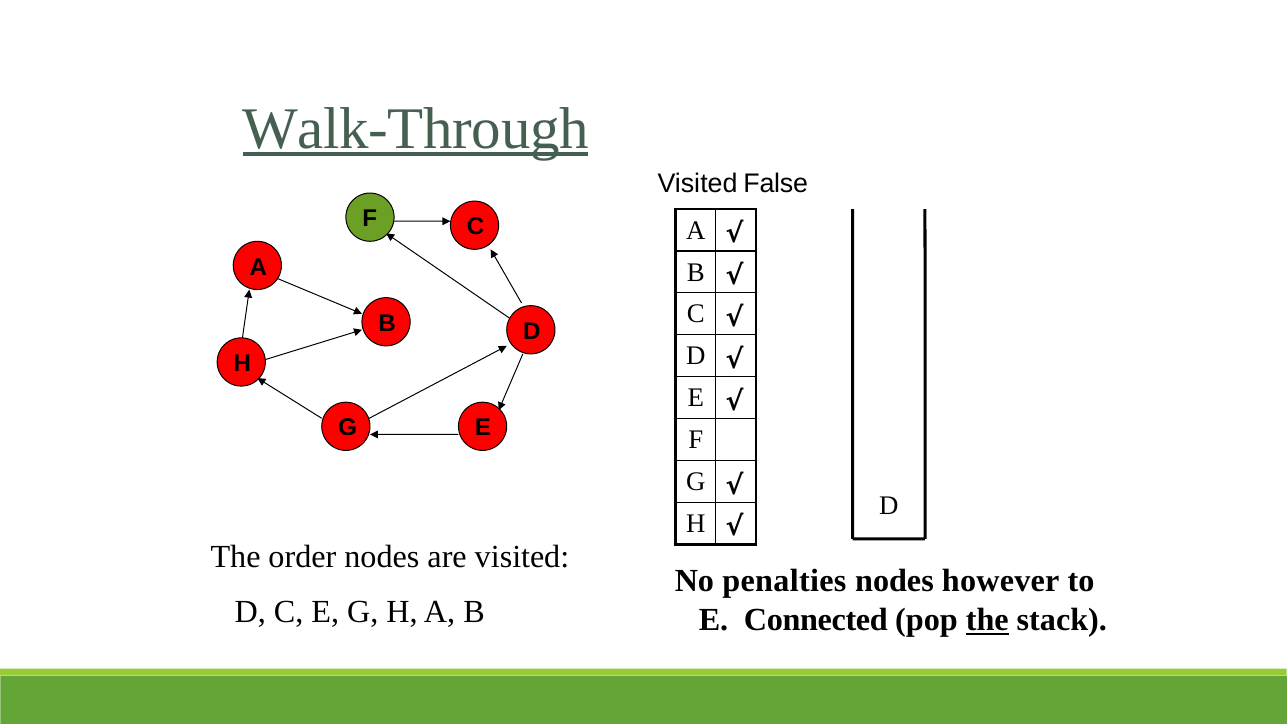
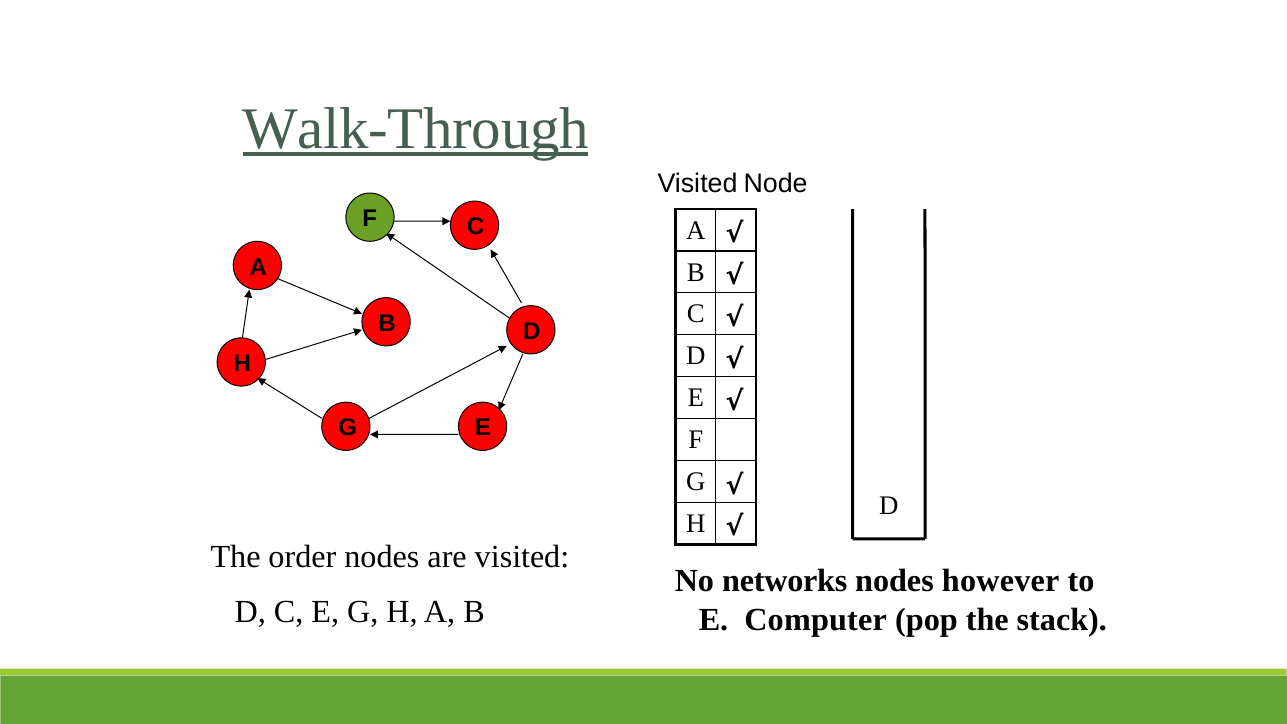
False: False -> Node
penalties: penalties -> networks
Connected: Connected -> Computer
the at (987, 620) underline: present -> none
